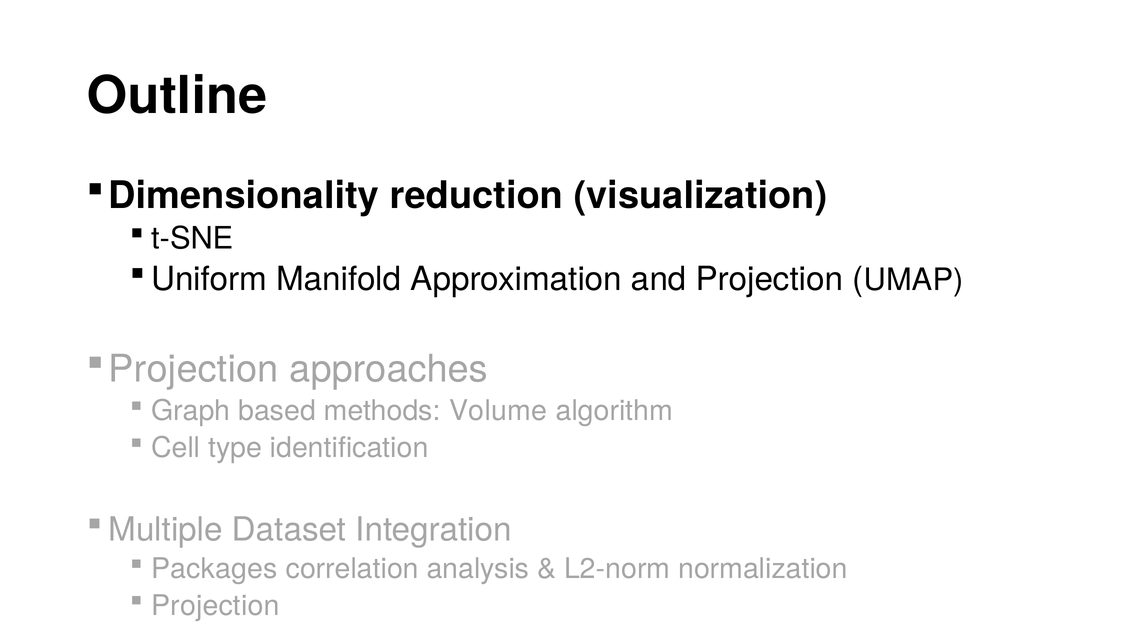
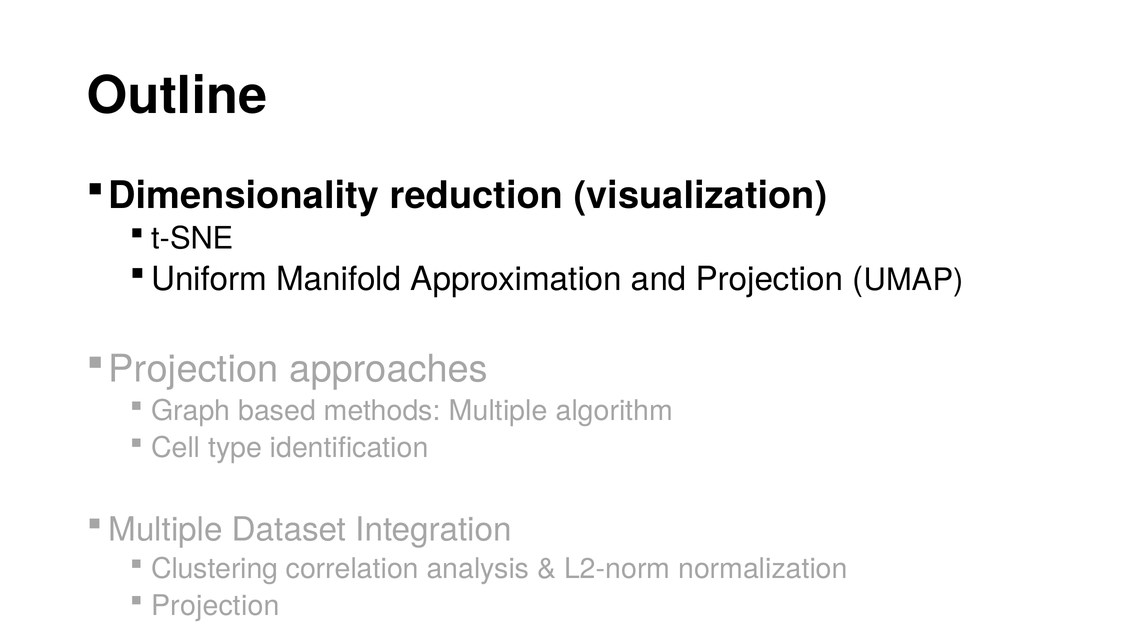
methods Volume: Volume -> Multiple
Packages: Packages -> Clustering
